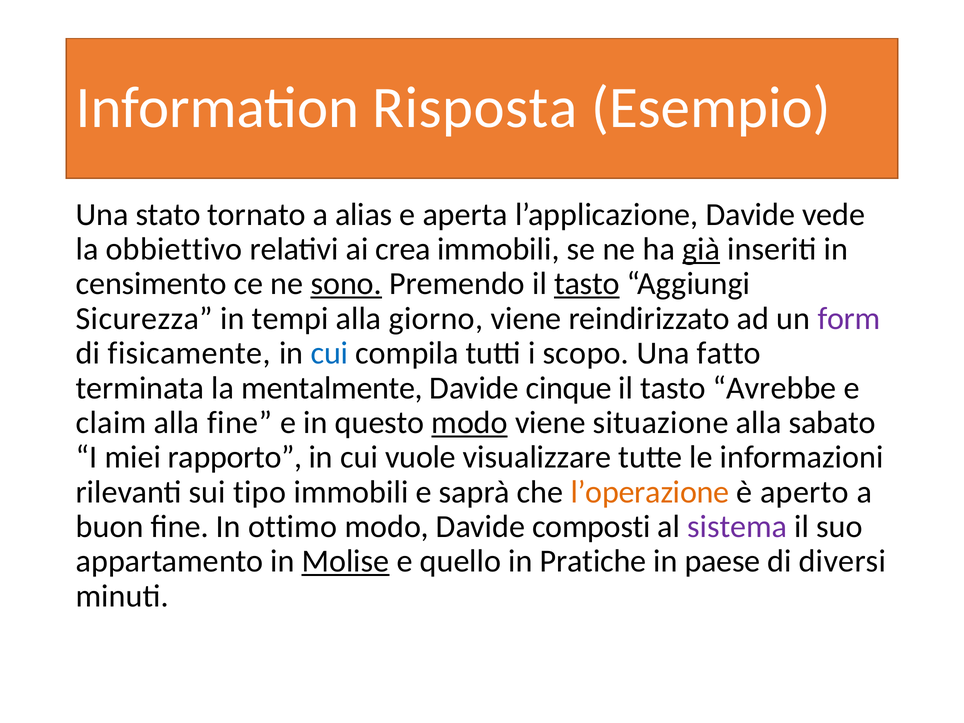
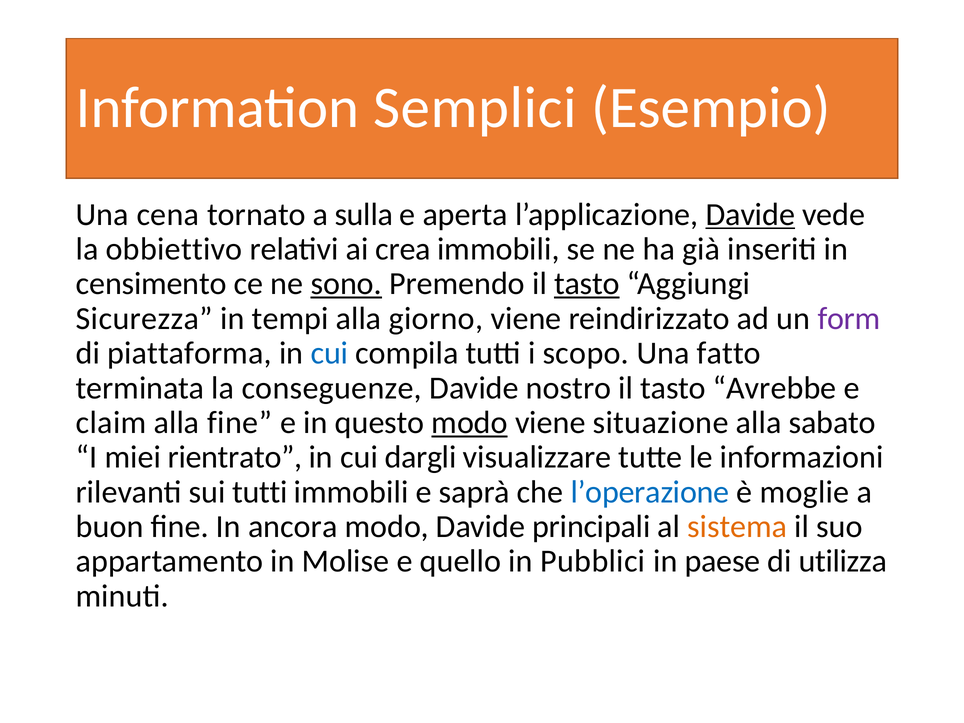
Risposta: Risposta -> Semplici
stato: stato -> cena
alias: alias -> sulla
Davide at (750, 214) underline: none -> present
già underline: present -> none
fisicamente: fisicamente -> piattaforma
mentalmente: mentalmente -> conseguenze
cinque: cinque -> nostro
rapporto: rapporto -> rientrato
vuole: vuole -> dargli
sui tipo: tipo -> tutti
l’operazione colour: orange -> blue
aperto: aperto -> moglie
ottimo: ottimo -> ancora
composti: composti -> principali
sistema colour: purple -> orange
Molise underline: present -> none
Pratiche: Pratiche -> Pubblici
diversi: diversi -> utilizza
